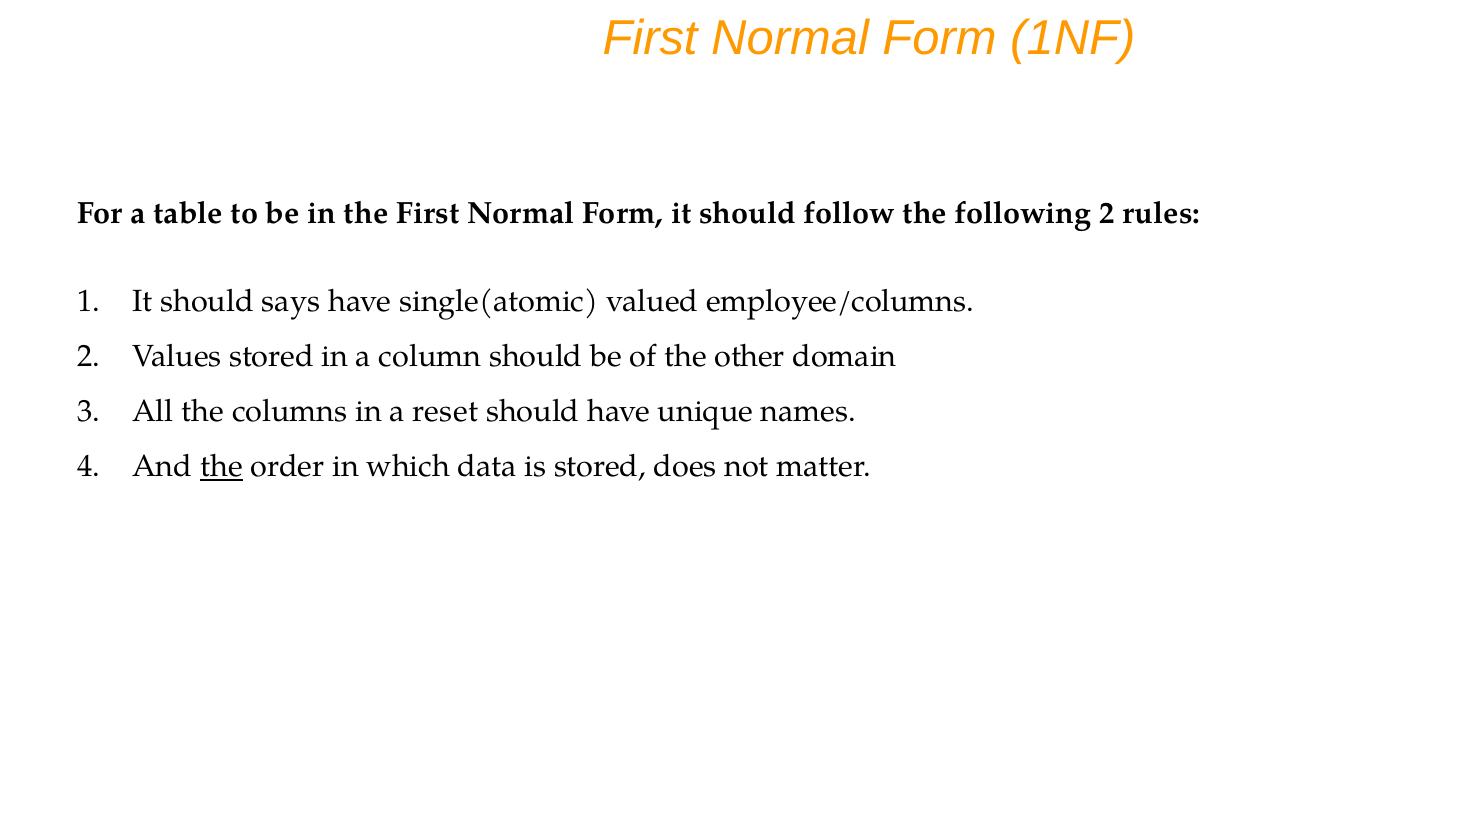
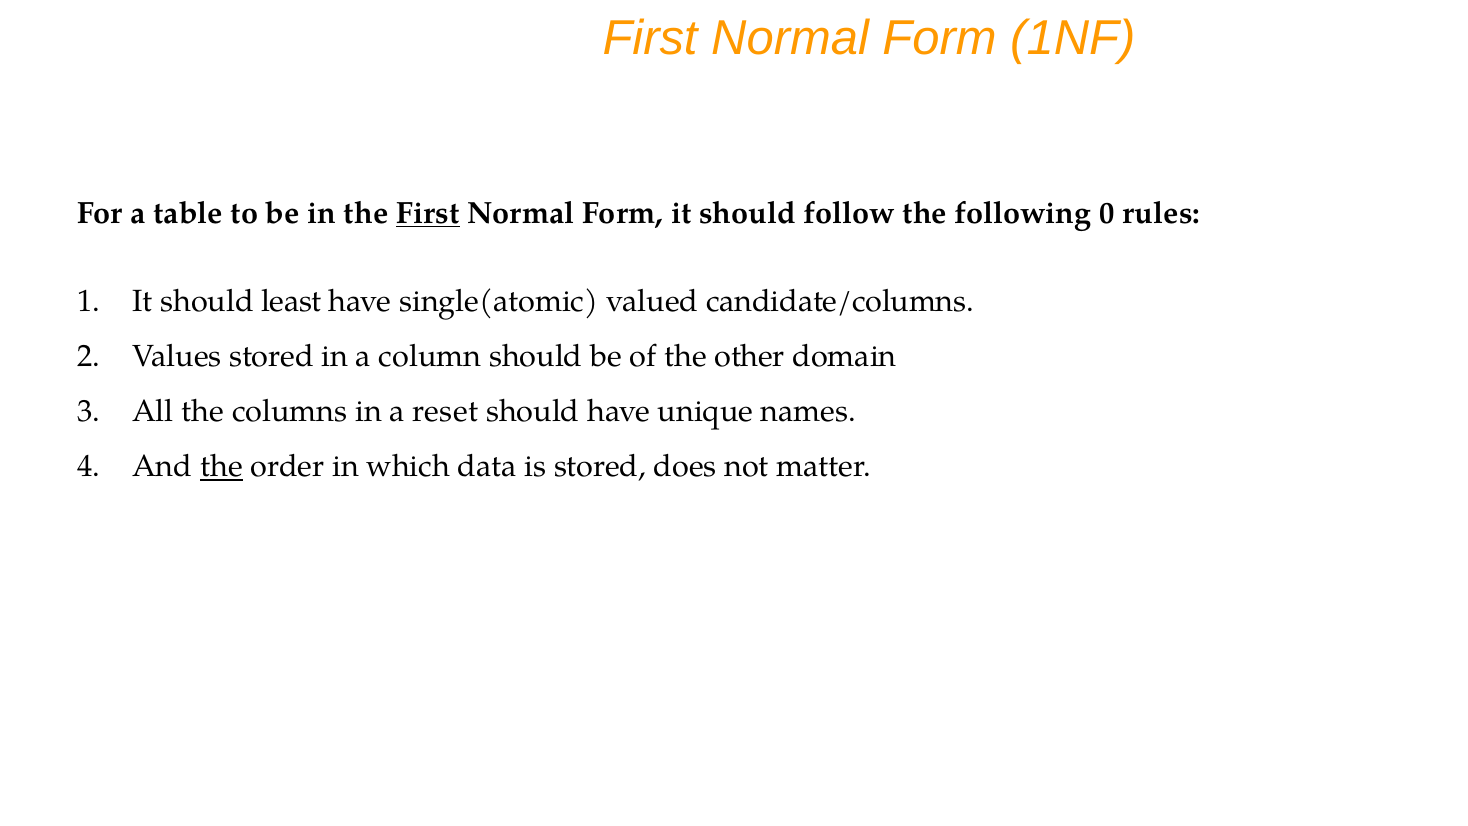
First at (428, 213) underline: none -> present
following 2: 2 -> 0
says: says -> least
employee/columns: employee/columns -> candidate/columns
